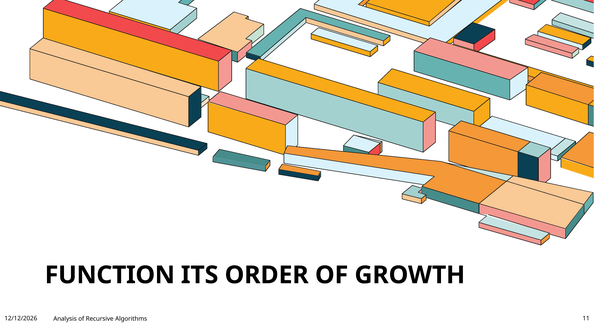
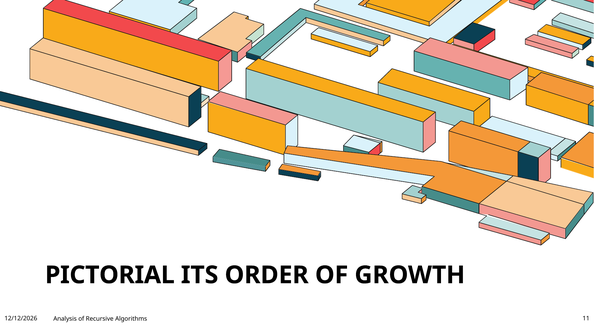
FUNCTION: FUNCTION -> PICTORIAL
